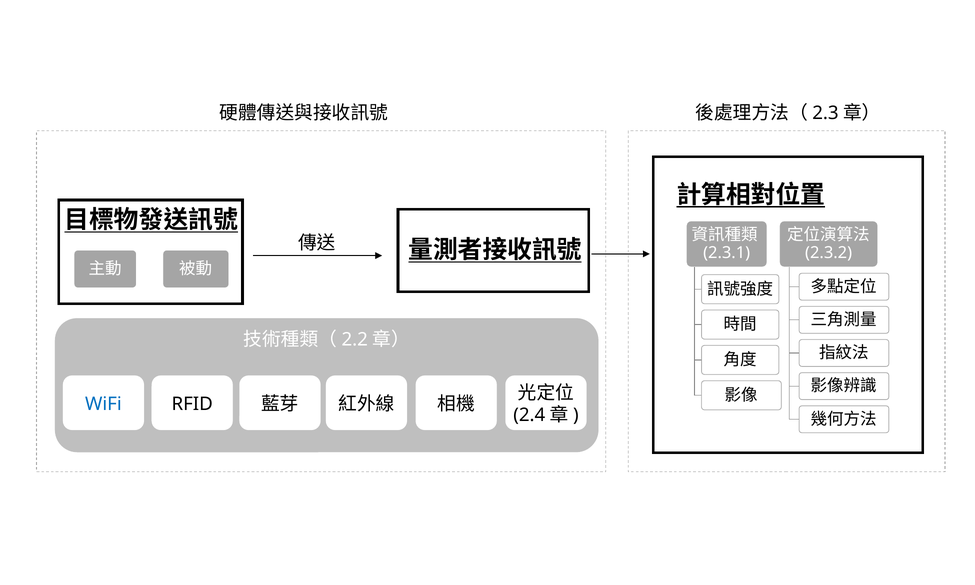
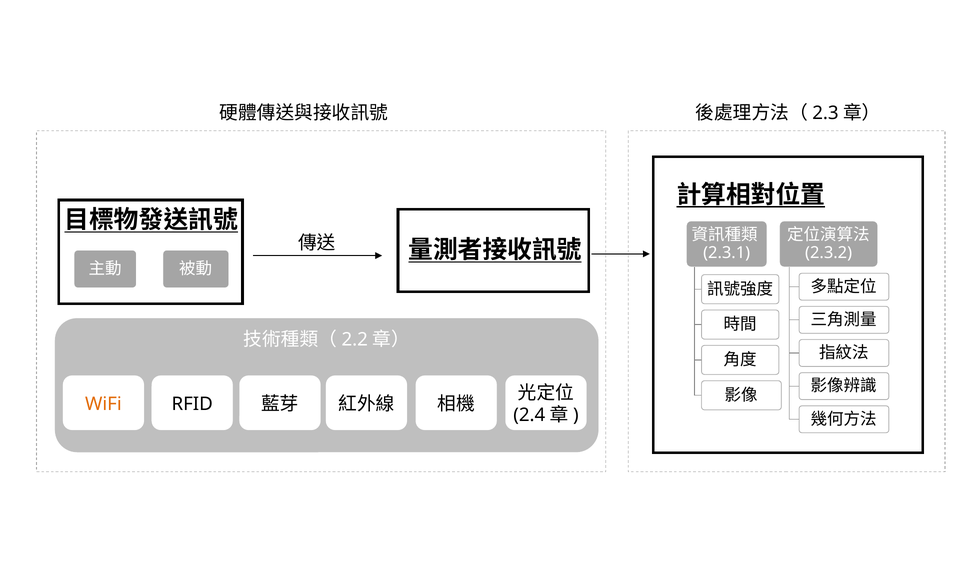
WiFi colour: blue -> orange
